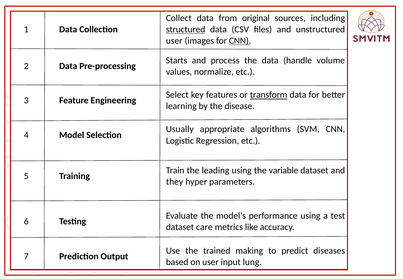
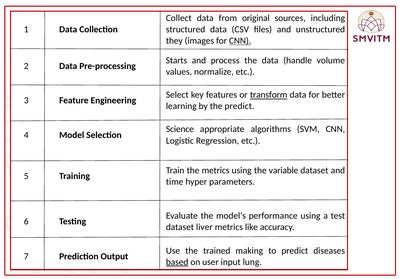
structured underline: present -> none
user at (174, 41): user -> they
the disease: disease -> predict
Usually: Usually -> Science
the leading: leading -> metrics
they: they -> time
care: care -> liver
based underline: none -> present
